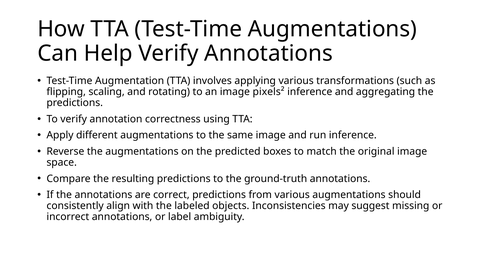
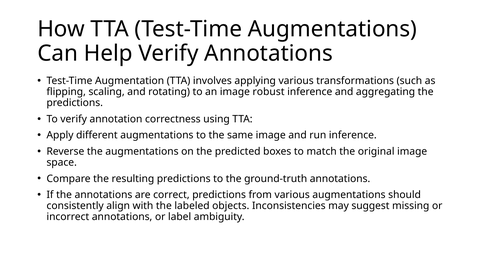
pixels²: pixels² -> robust
